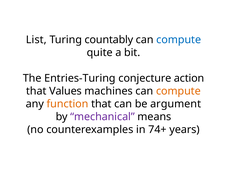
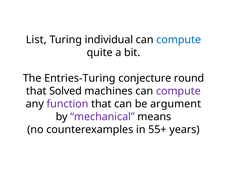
countably: countably -> individual
action: action -> round
Values: Values -> Solved
compute at (178, 91) colour: orange -> purple
function colour: orange -> purple
74+: 74+ -> 55+
